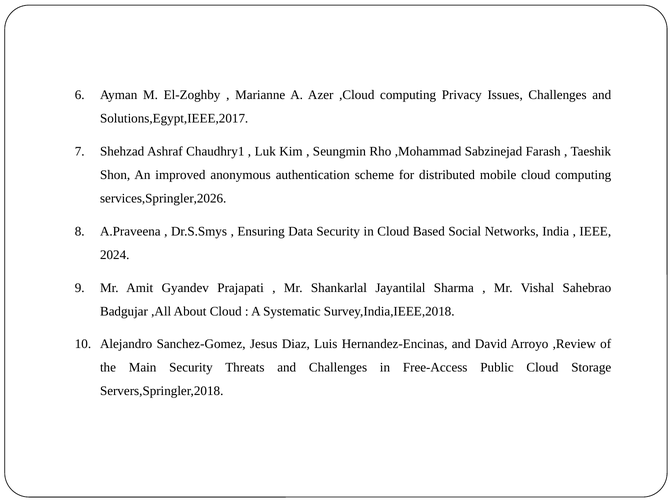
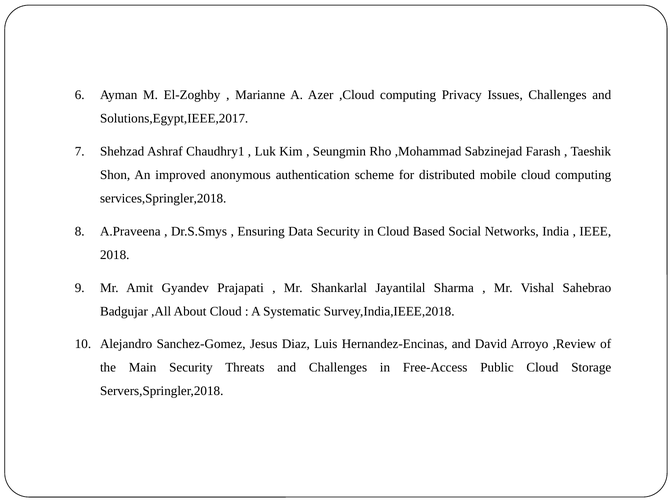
services,Springler,2026: services,Springler,2026 -> services,Springler,2018
2024: 2024 -> 2018
